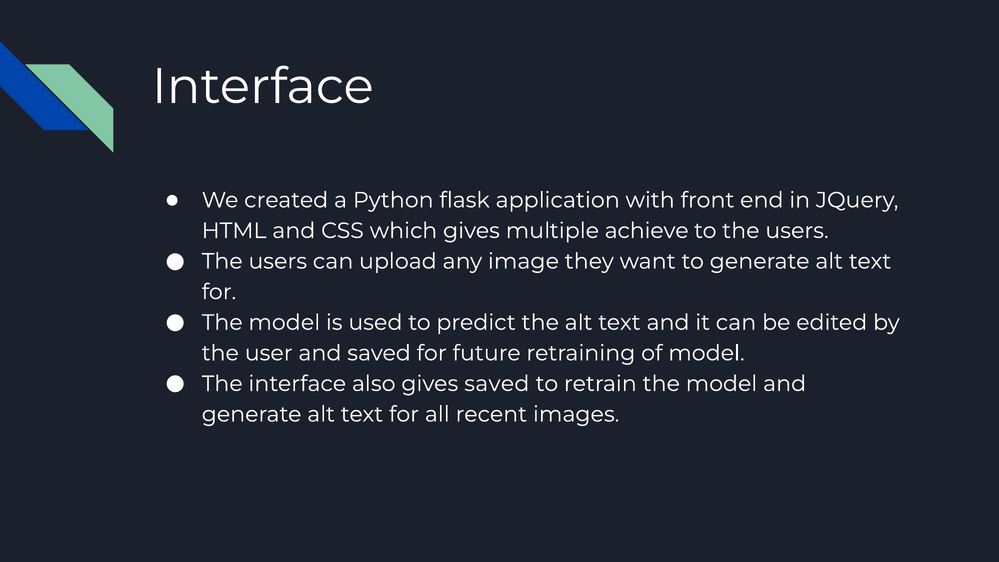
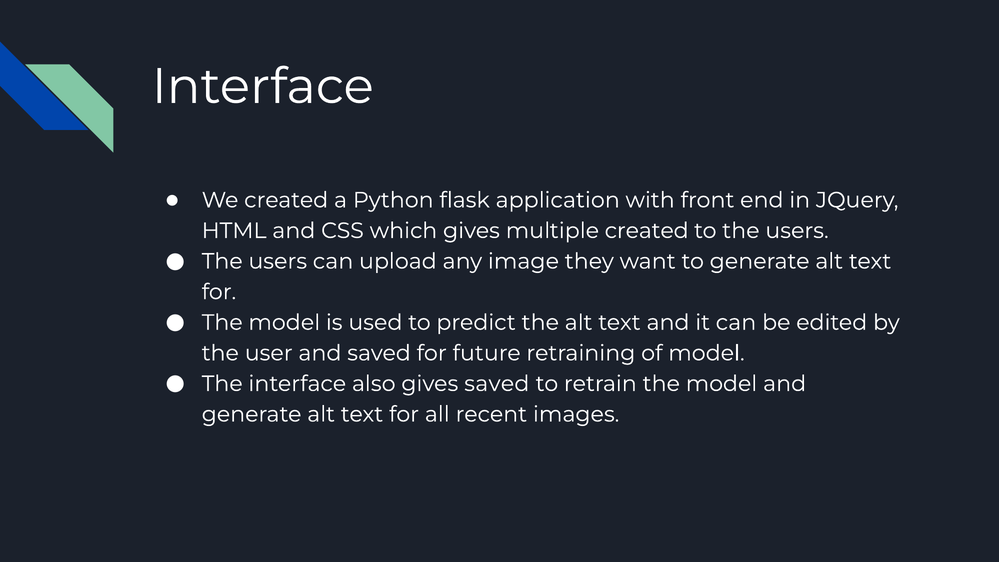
multiple achieve: achieve -> created
